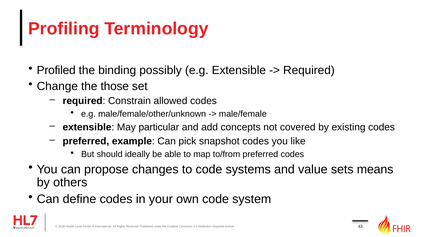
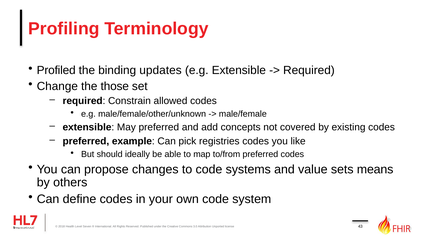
possibly: possibly -> updates
May particular: particular -> preferred
snapshot: snapshot -> registries
